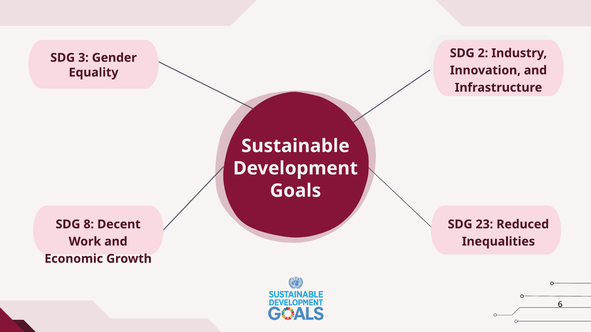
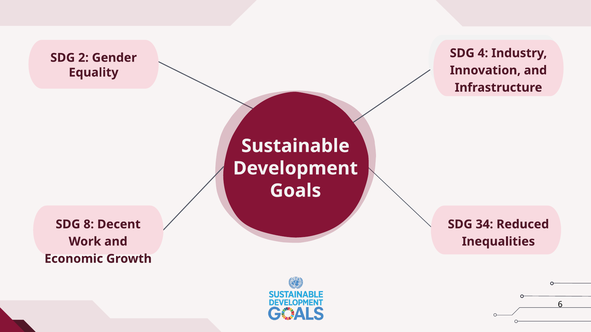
2: 2 -> 4
3: 3 -> 2
23: 23 -> 34
